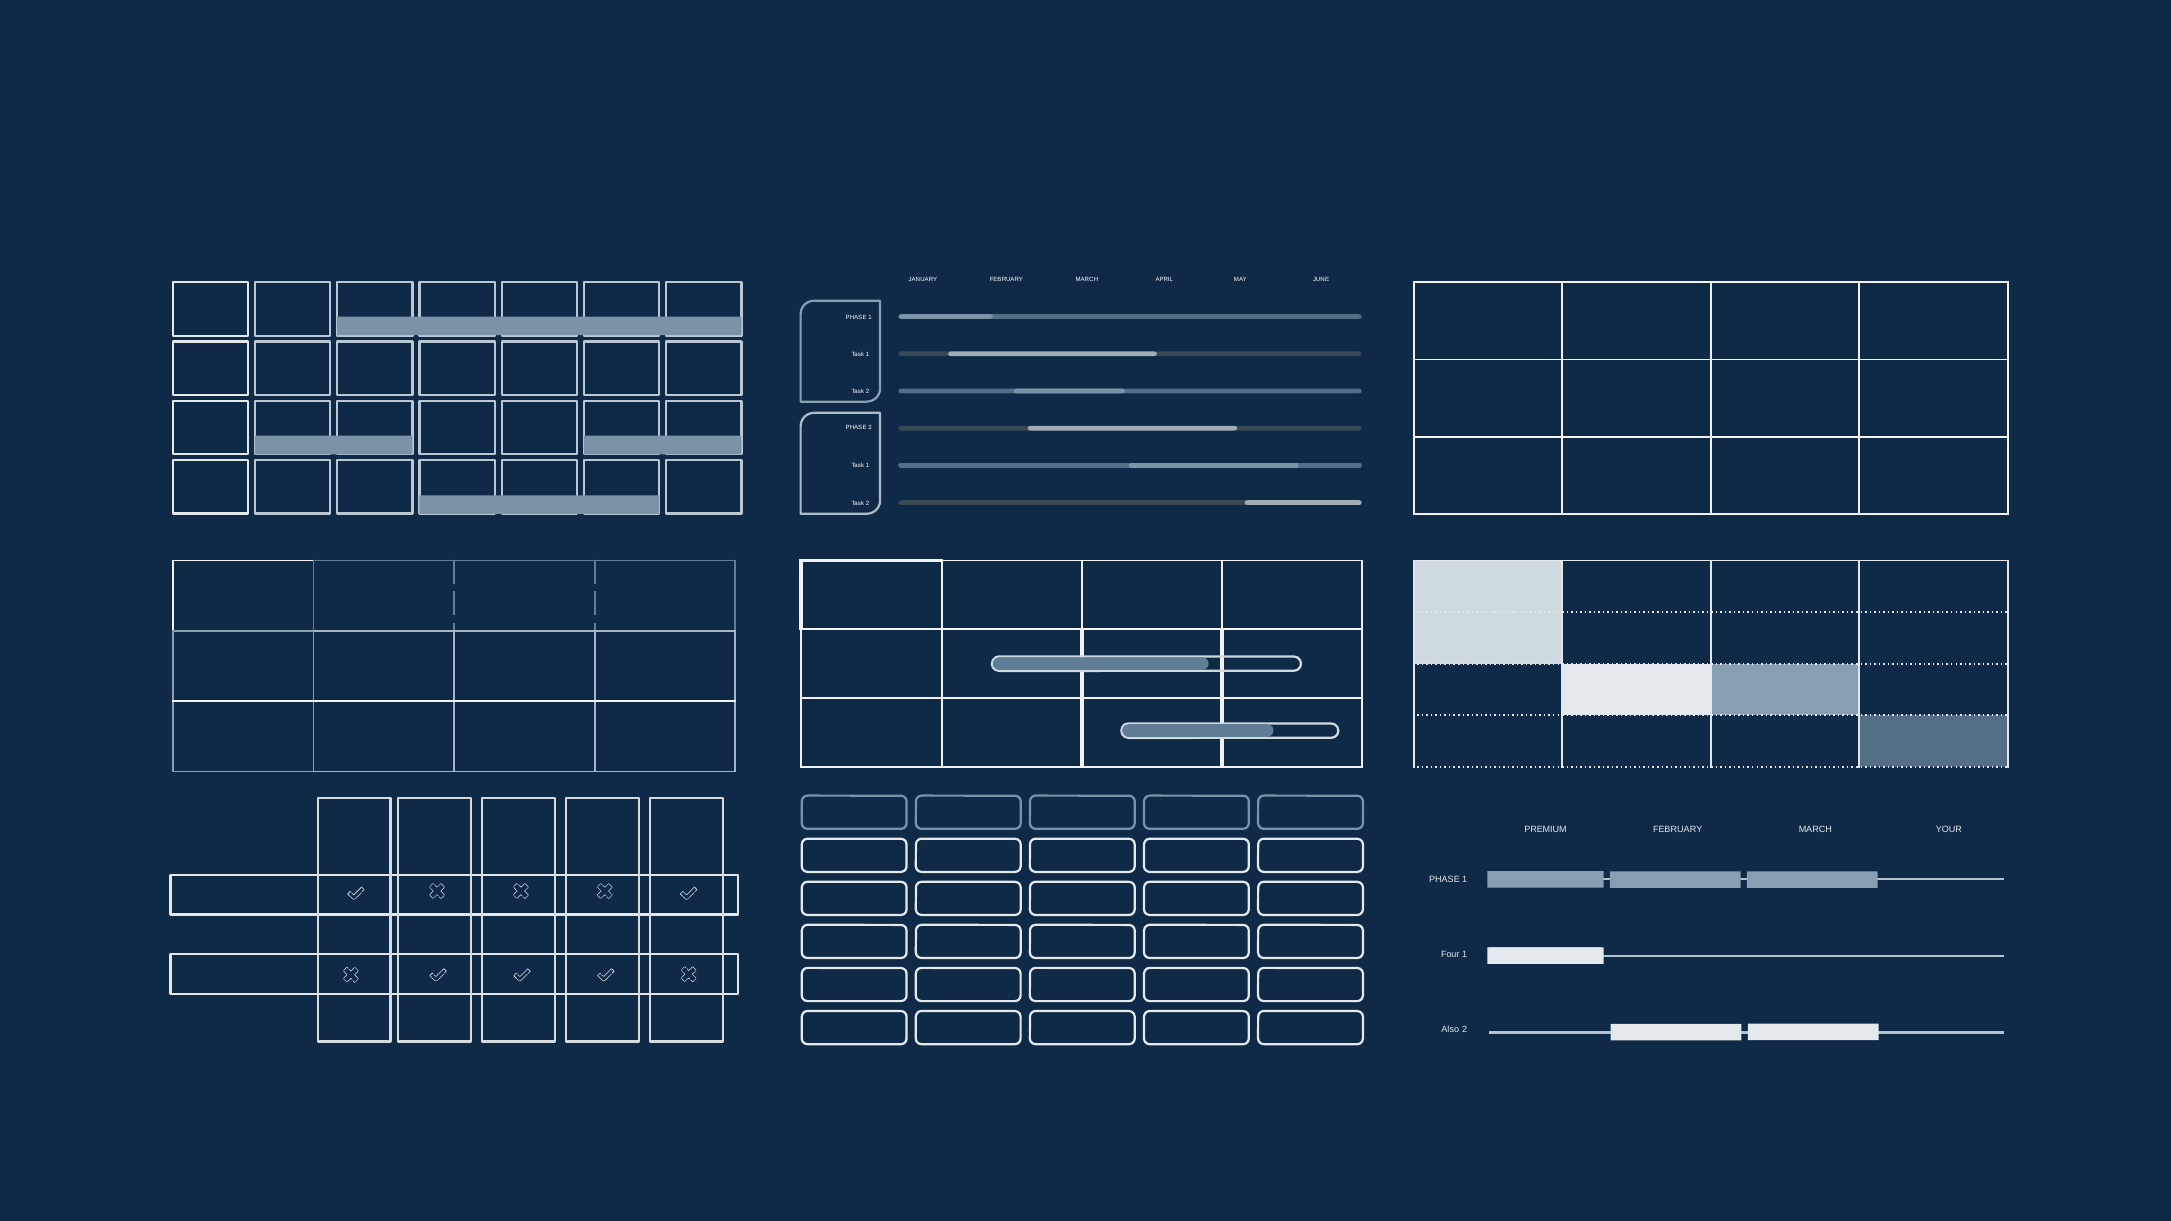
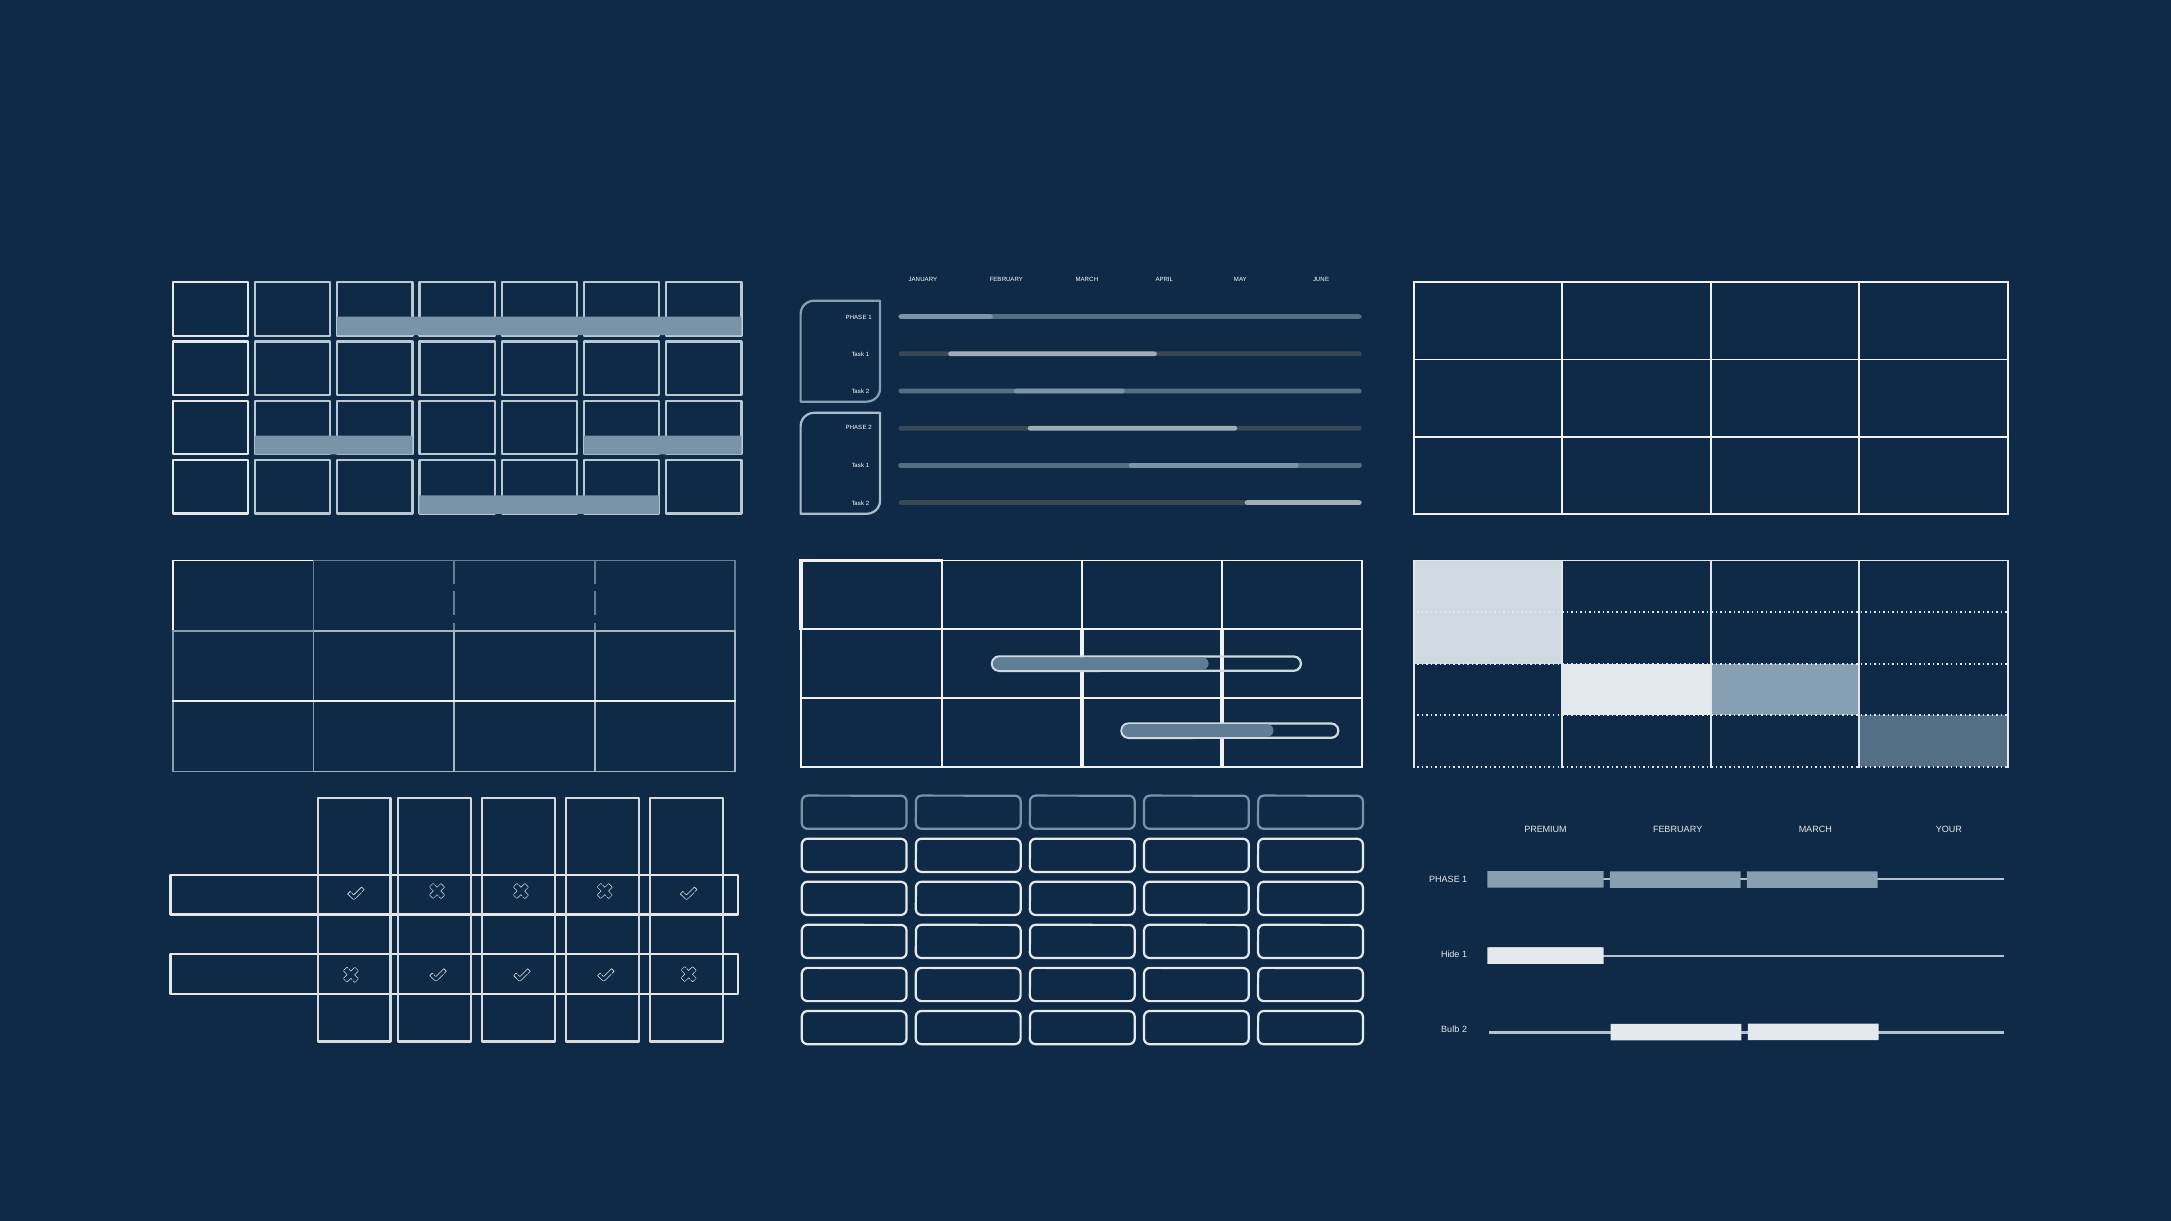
Four: Four -> Hide
Also: Also -> Bulb
